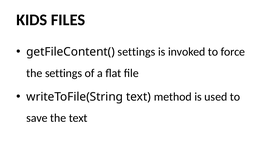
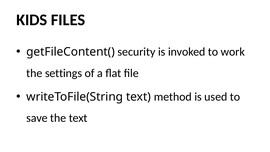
getFileContent( settings: settings -> security
force: force -> work
